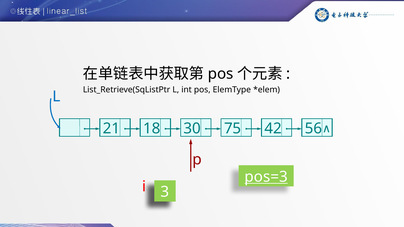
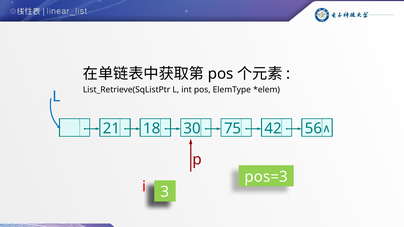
pos=3 underline: present -> none
